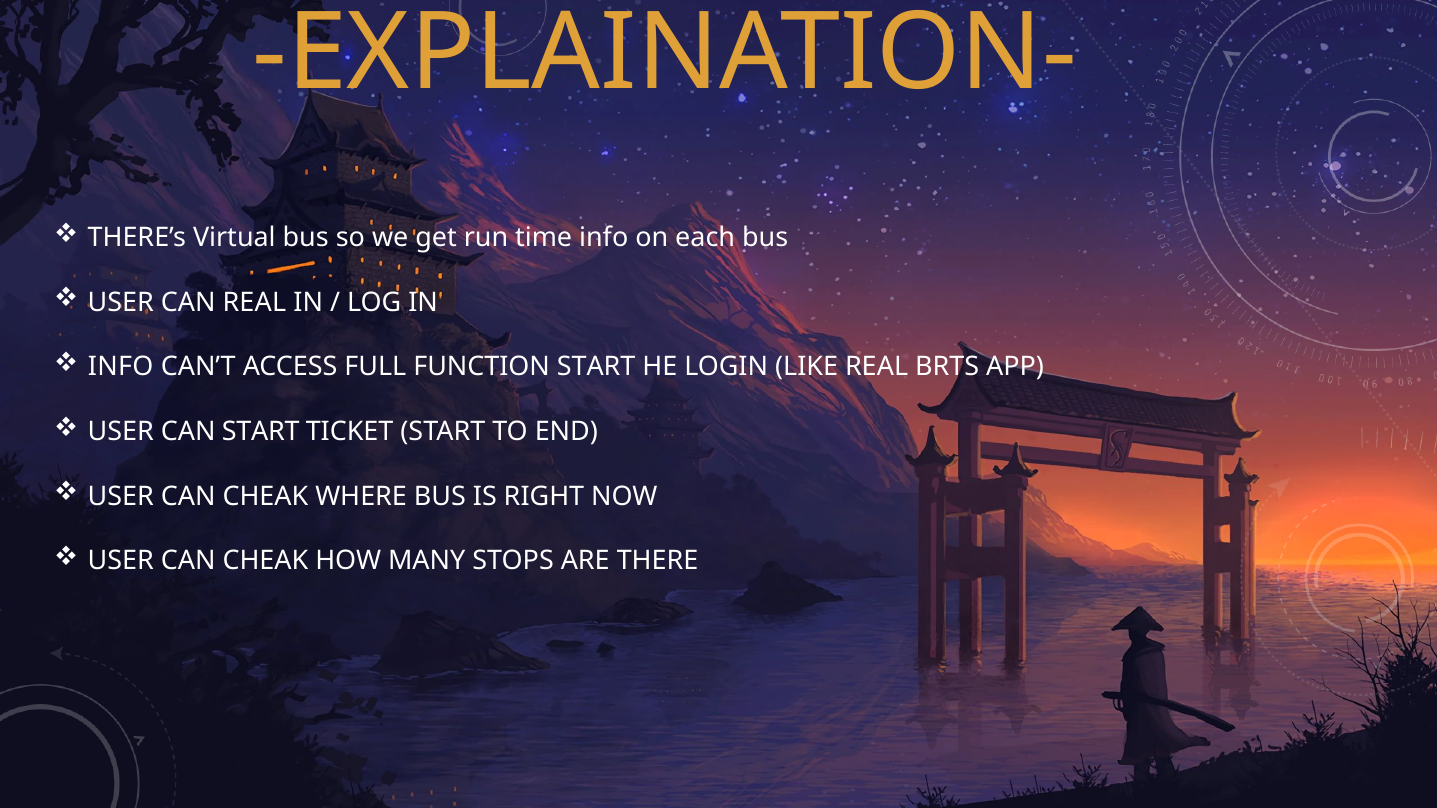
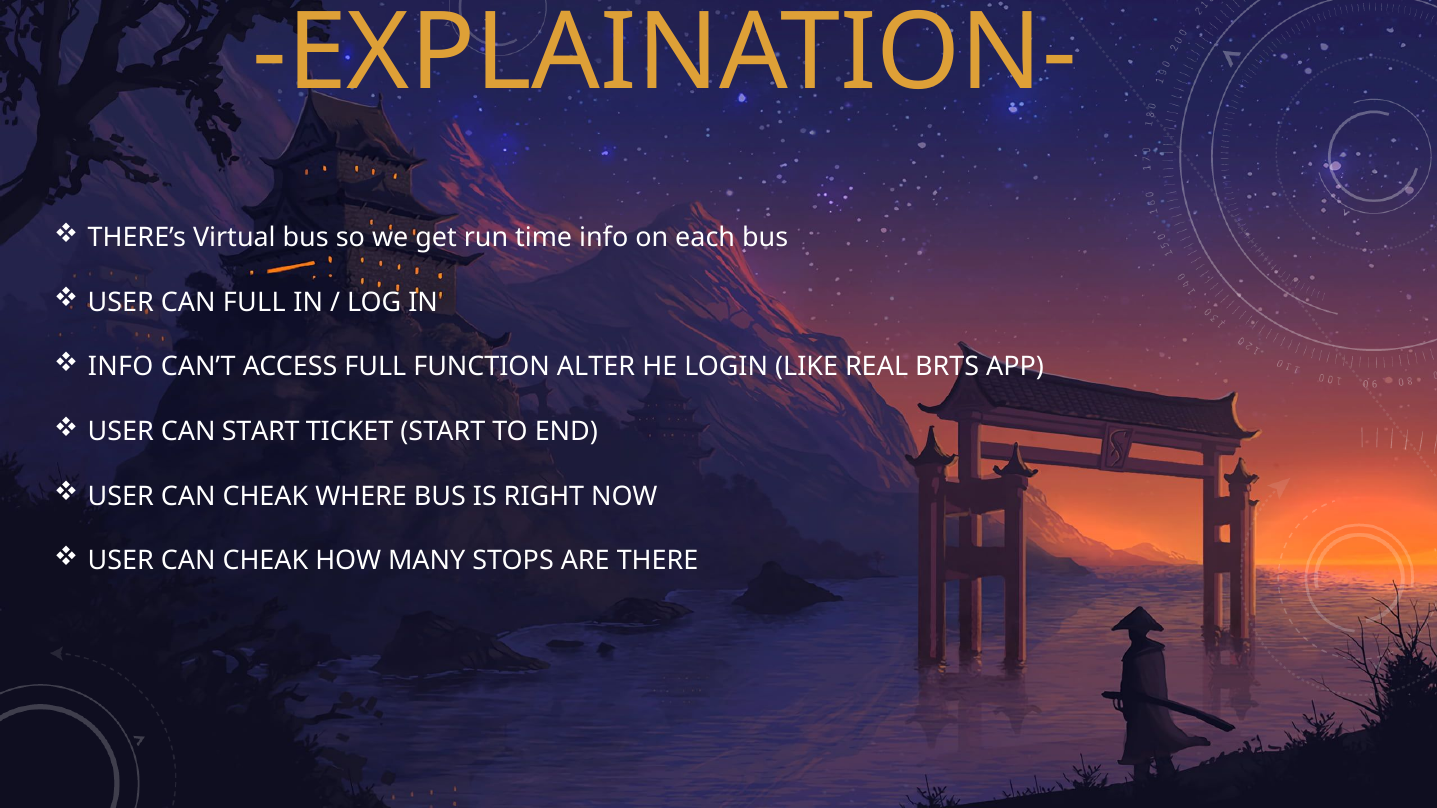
CAN REAL: REAL -> FULL
FUNCTION START: START -> ALTER
